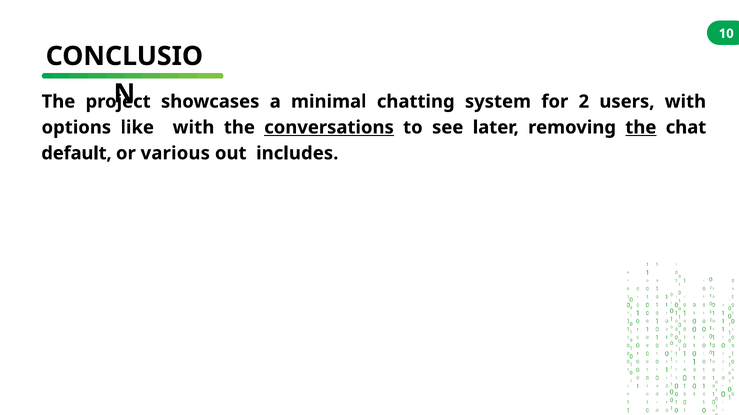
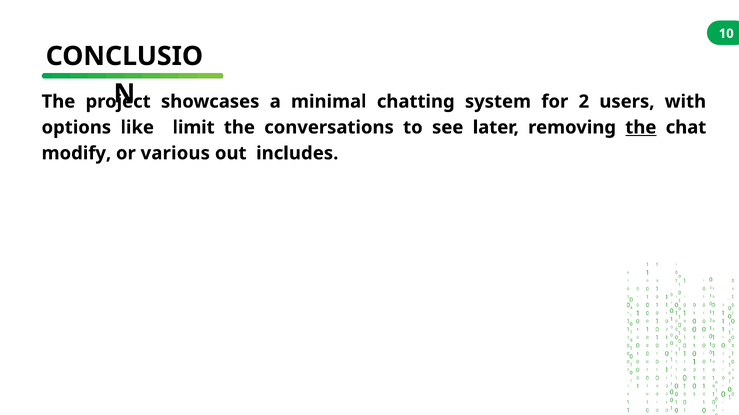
like with: with -> limit
conversations underline: present -> none
default: default -> modify
